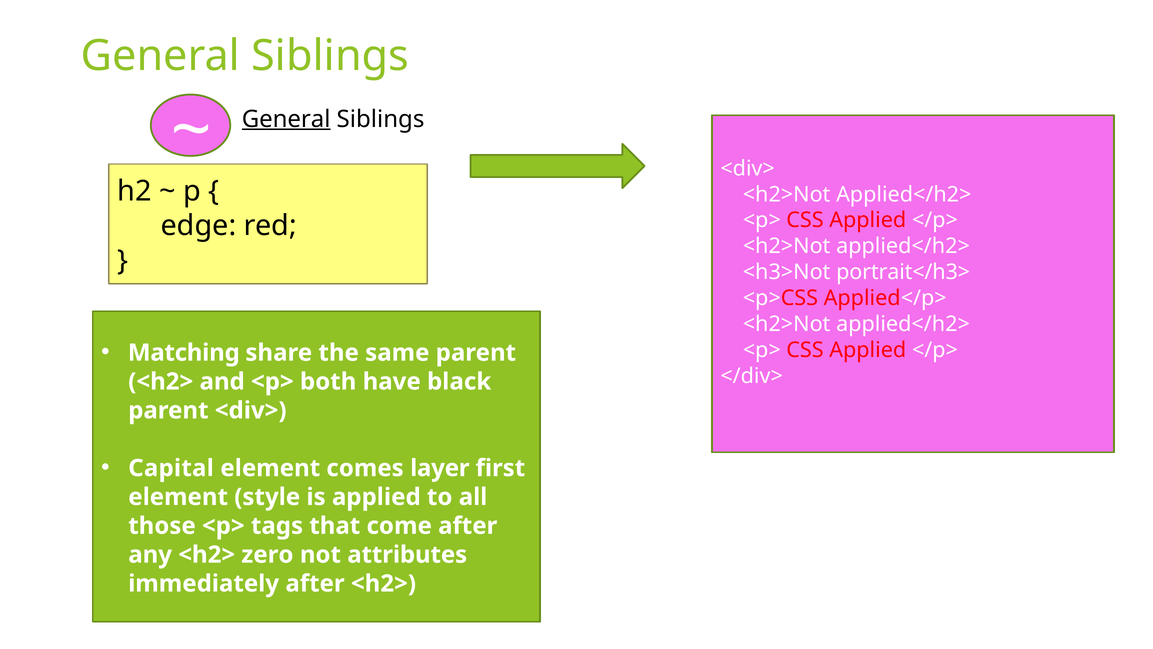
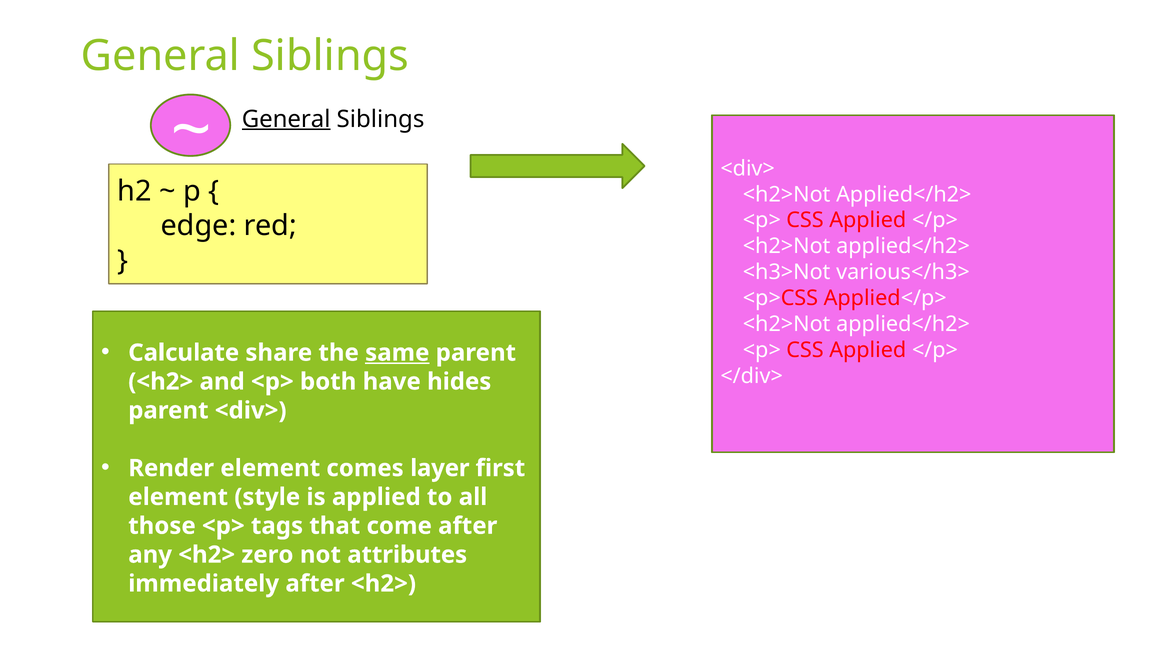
portrait</h3>: portrait</h3> -> various</h3>
Matching: Matching -> Calculate
same underline: none -> present
black: black -> hides
Capital: Capital -> Render
